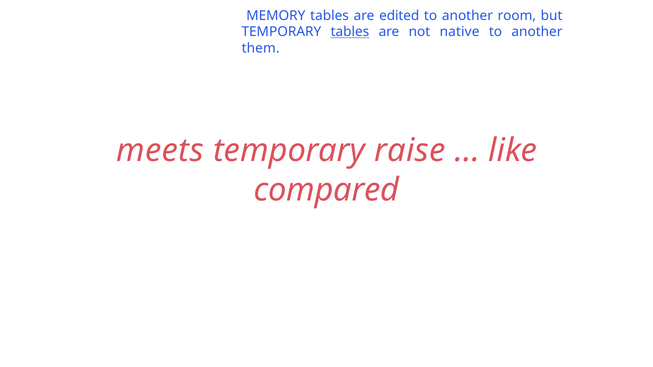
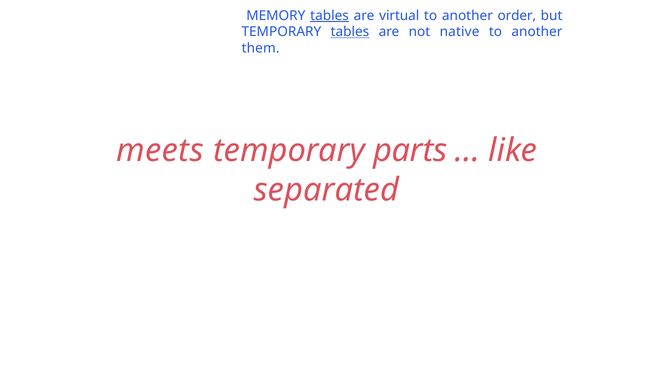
tables at (330, 16) underline: none -> present
edited: edited -> virtual
room: room -> order
raise: raise -> parts
compared: compared -> separated
